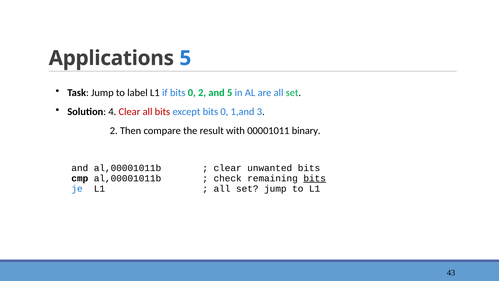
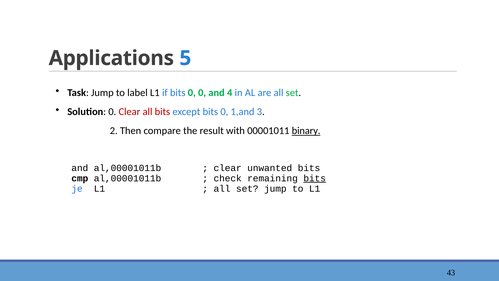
0 2: 2 -> 0
and 5: 5 -> 4
Solution 4: 4 -> 0
binary underline: none -> present
